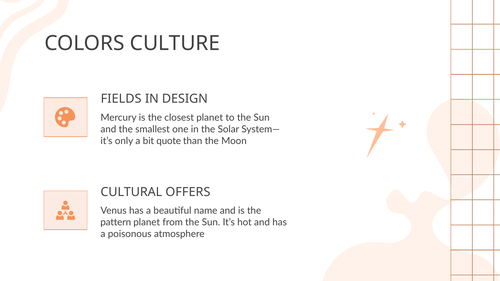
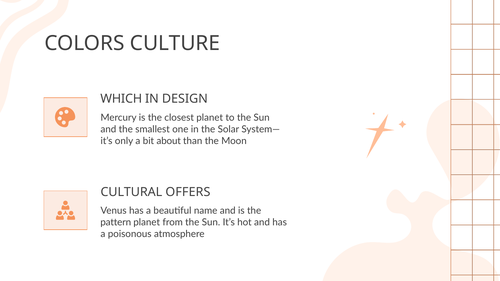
FIELDS: FIELDS -> WHICH
quote: quote -> about
